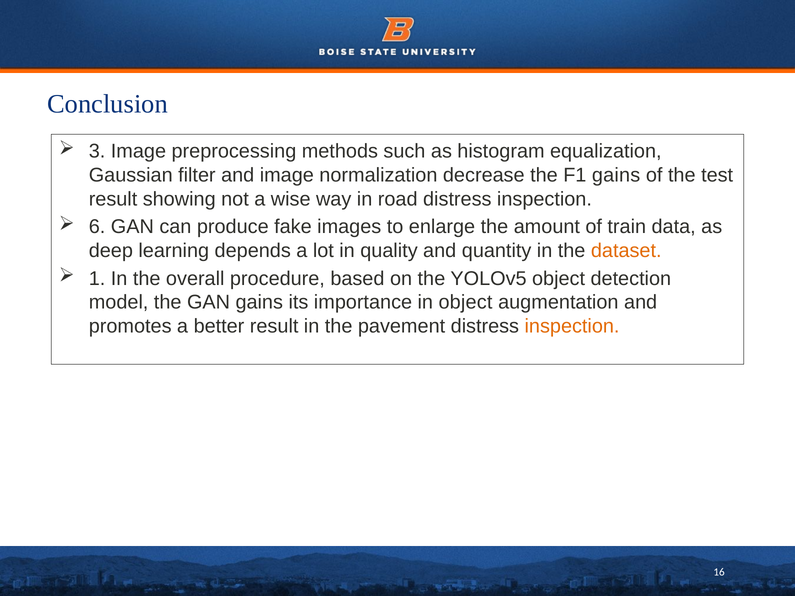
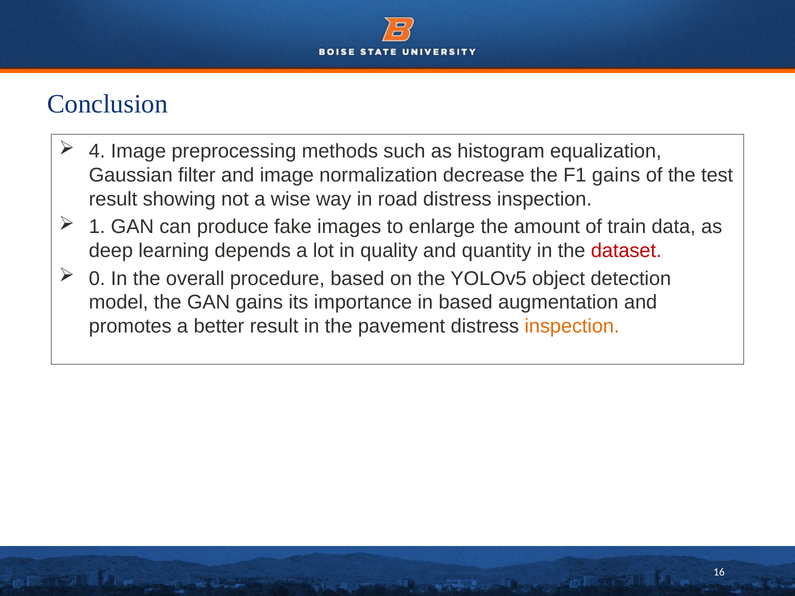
3: 3 -> 4
6: 6 -> 1
dataset colour: orange -> red
1: 1 -> 0
in object: object -> based
